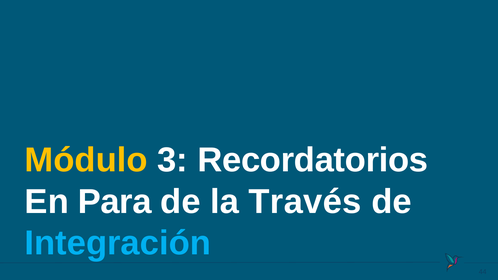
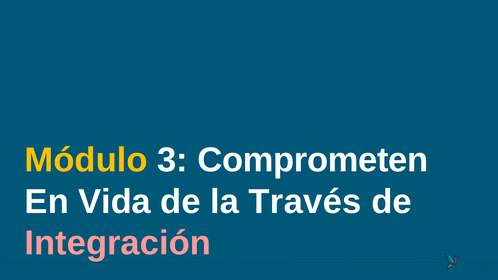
Recordatorios: Recordatorios -> Comprometen
Para: Para -> Vida
Integración colour: light blue -> pink
